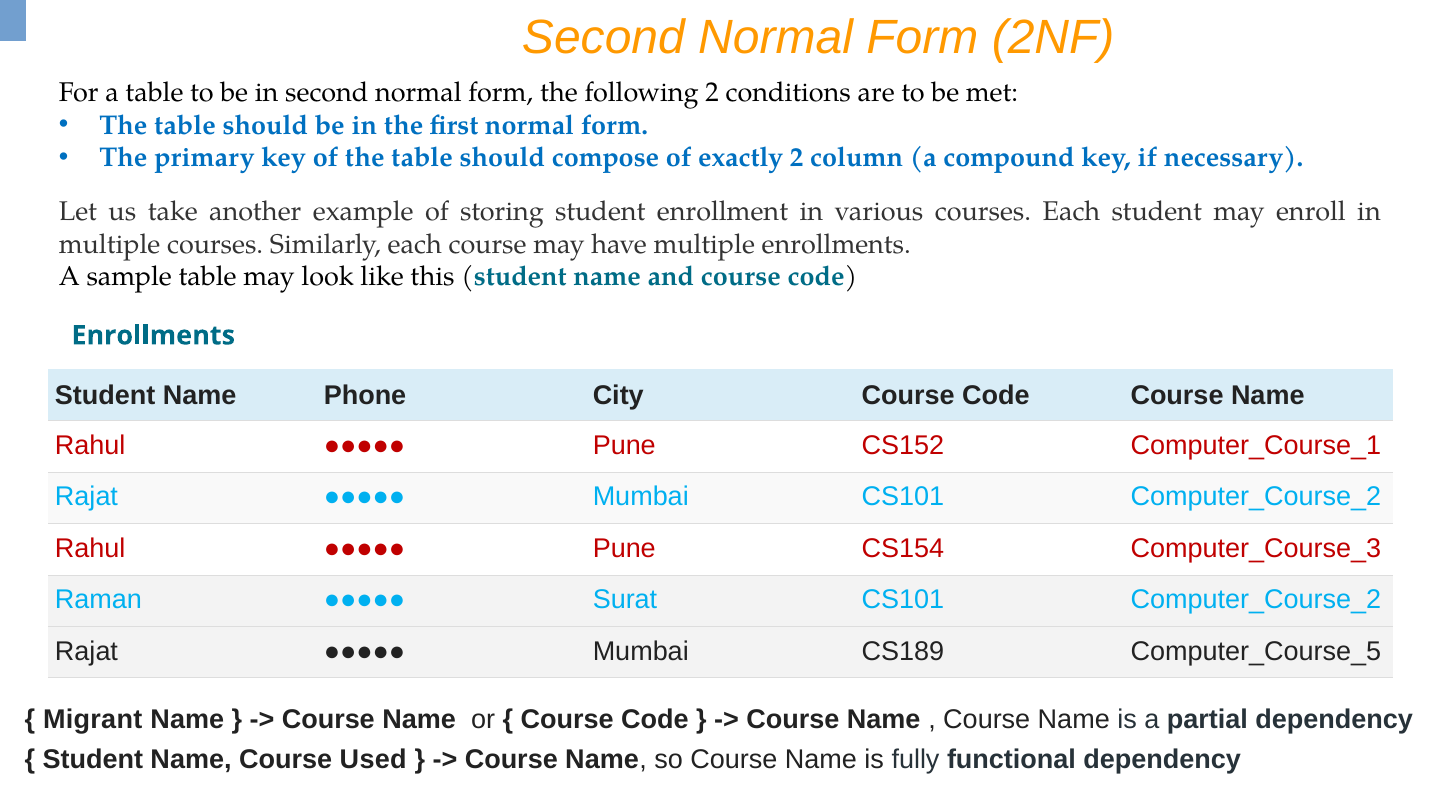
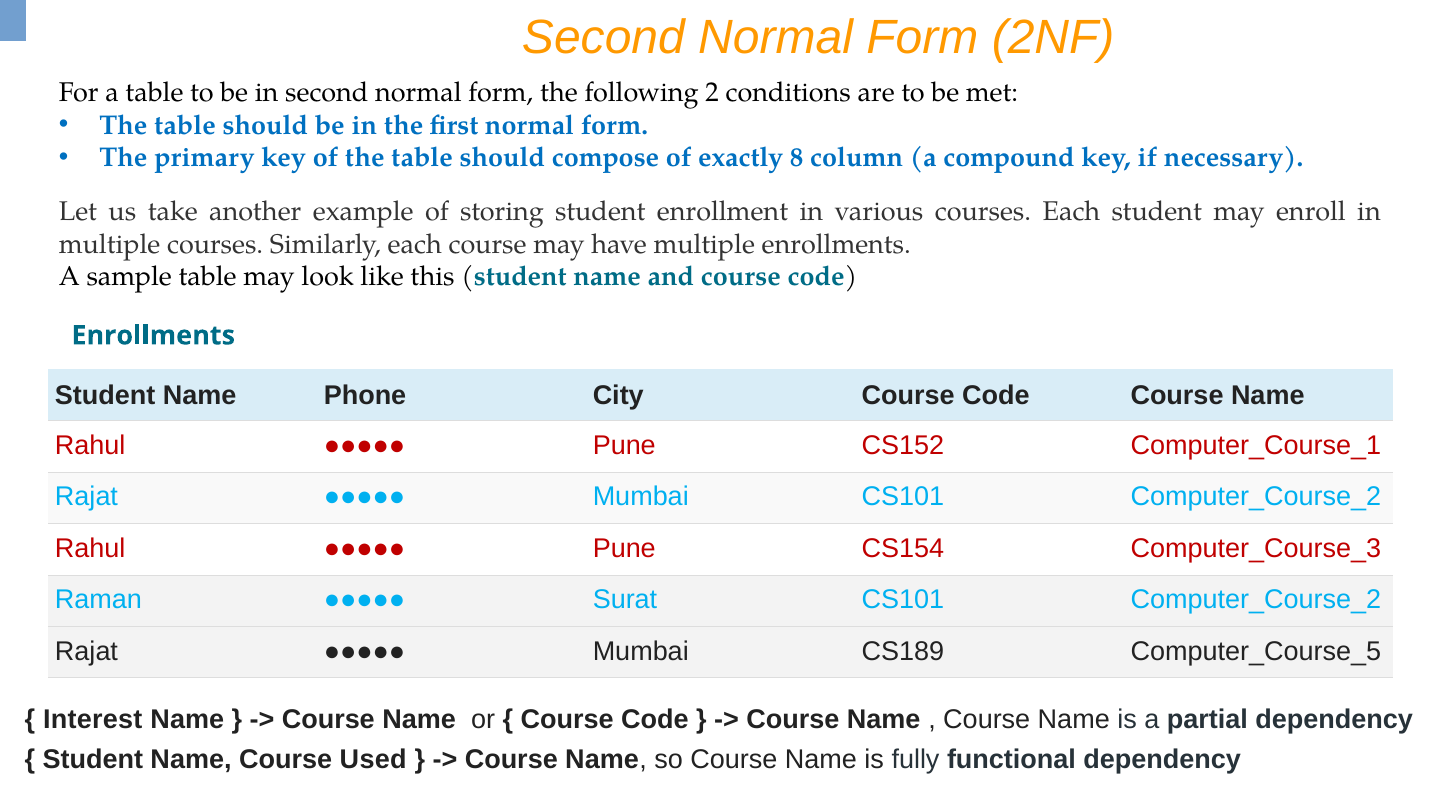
exactly 2: 2 -> 8
Migrant: Migrant -> Interest
